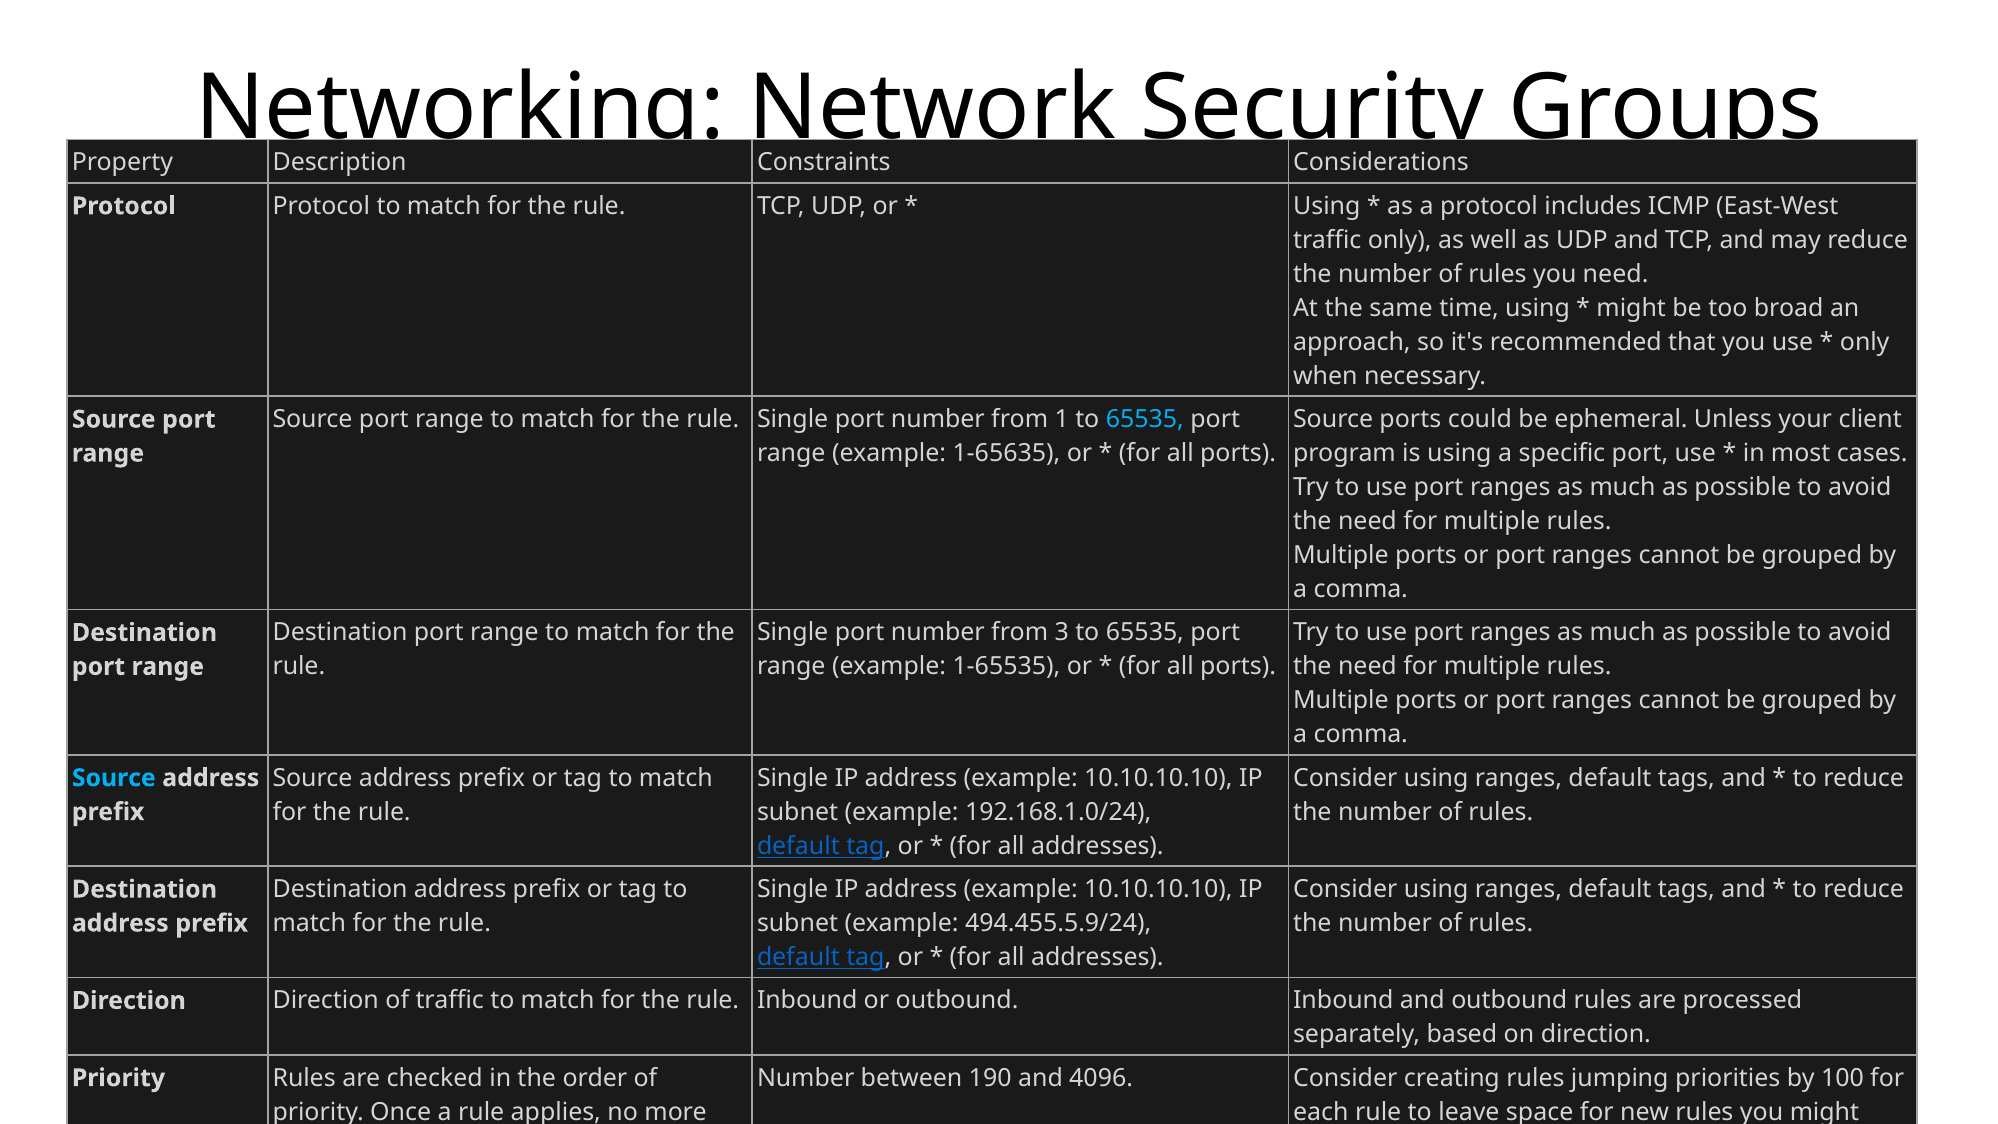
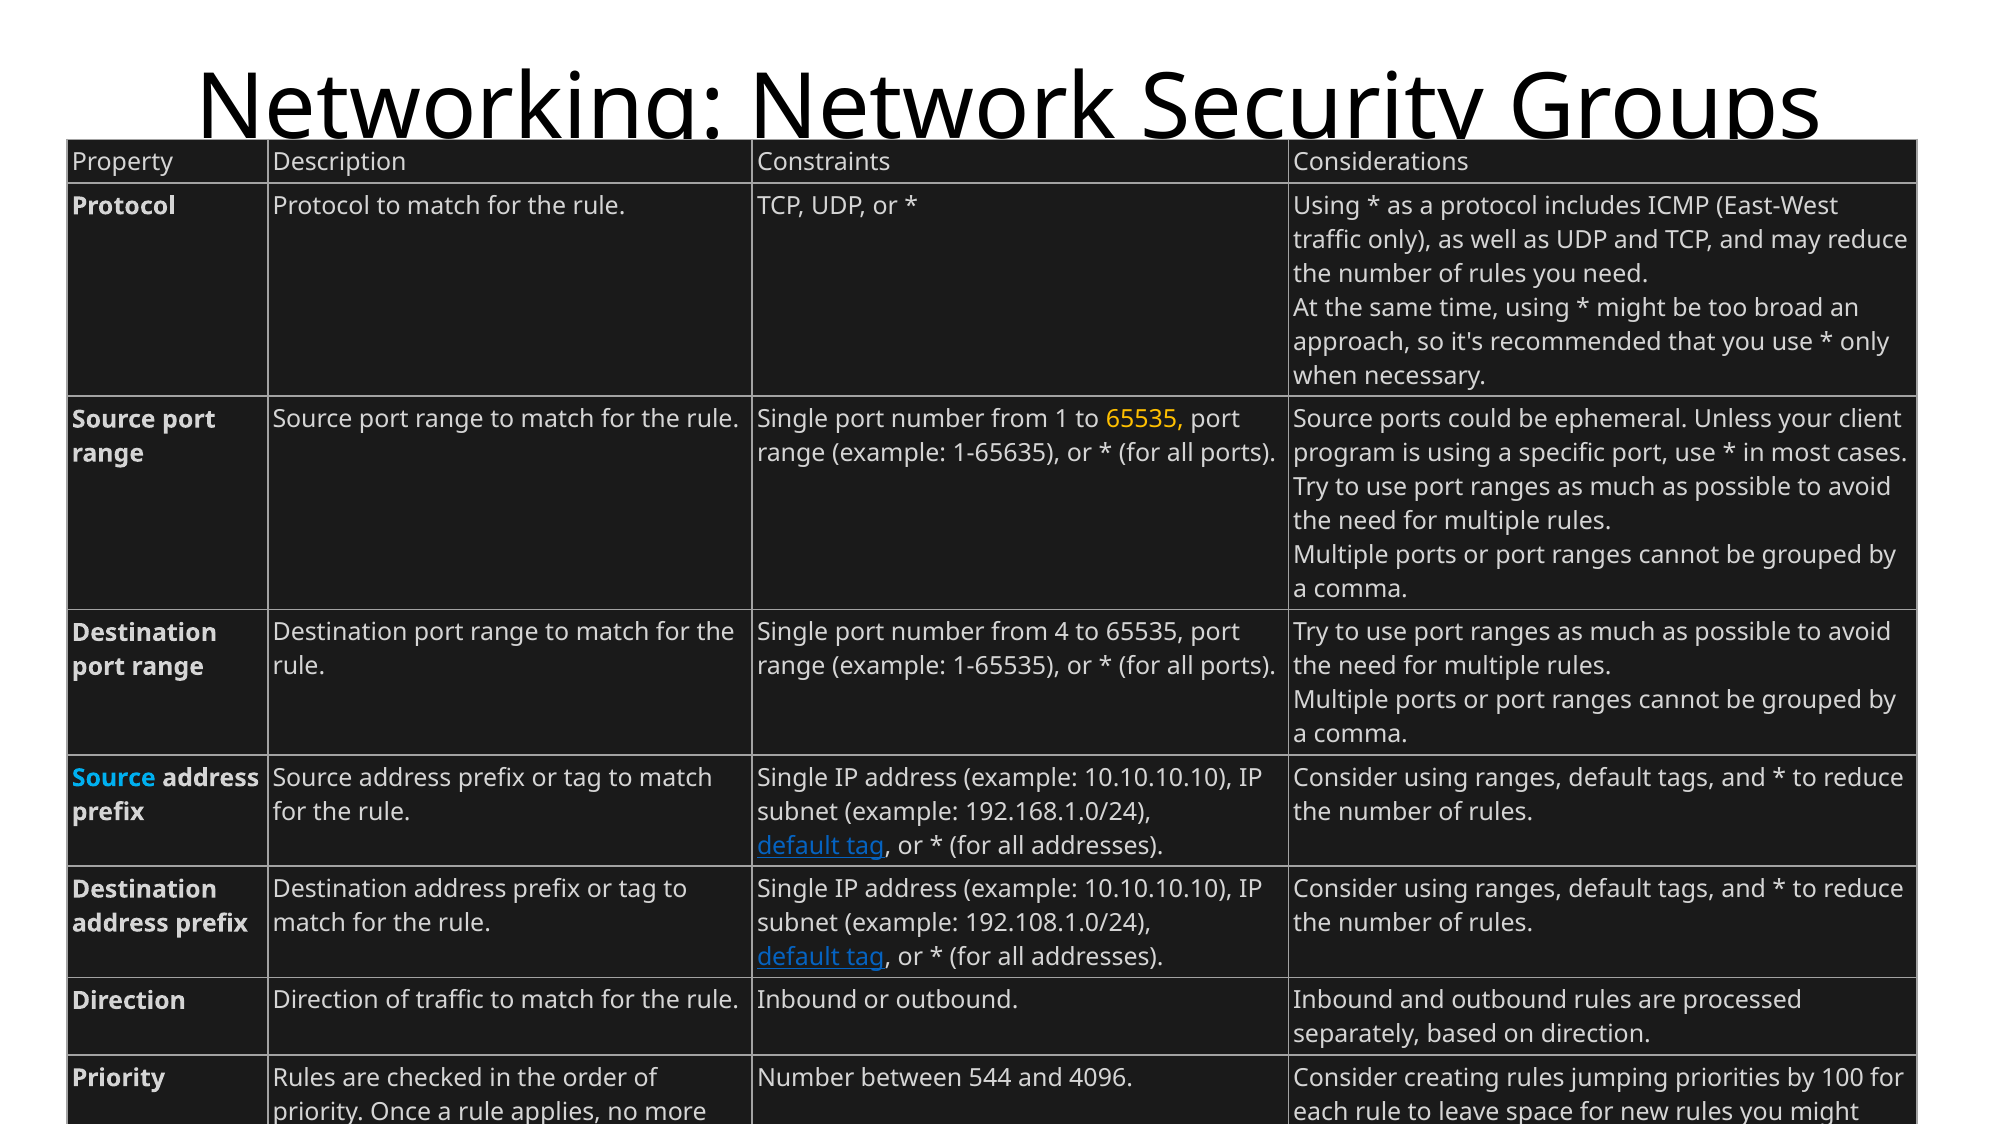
65535 at (1145, 419) colour: light blue -> yellow
3: 3 -> 4
494.455.5.9/24: 494.455.5.9/24 -> 192.108.1.0/24
190: 190 -> 544
